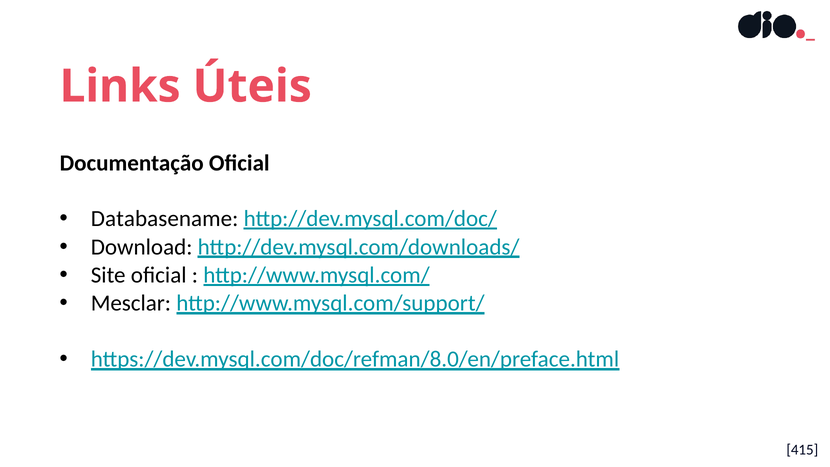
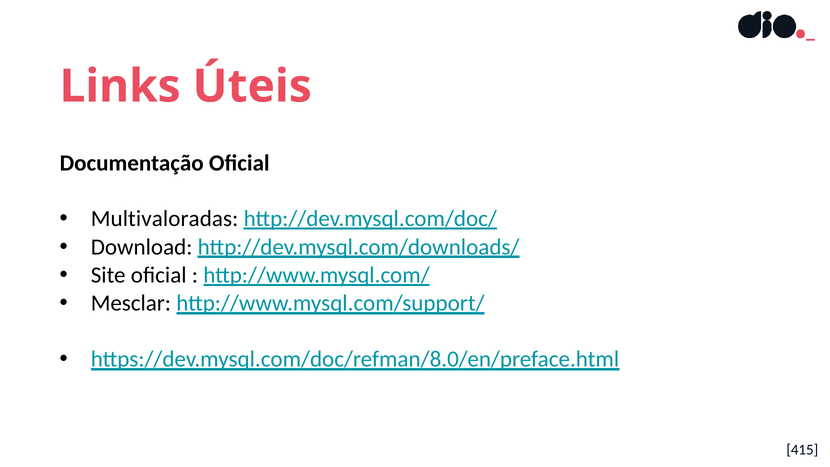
Databasename: Databasename -> Multivaloradas
